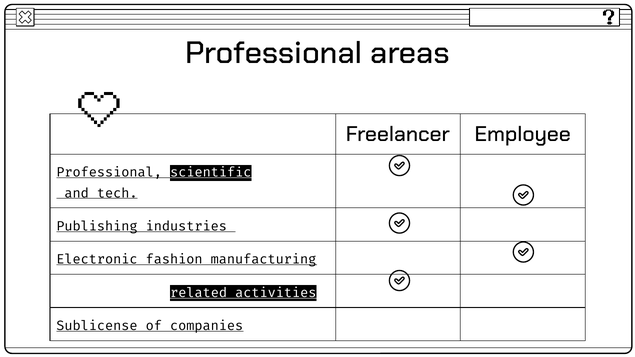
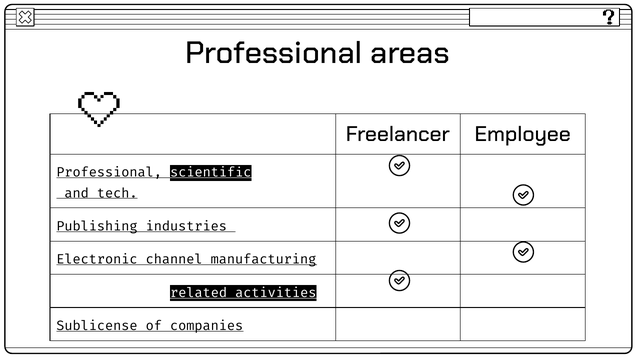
fashion: fashion -> channel
